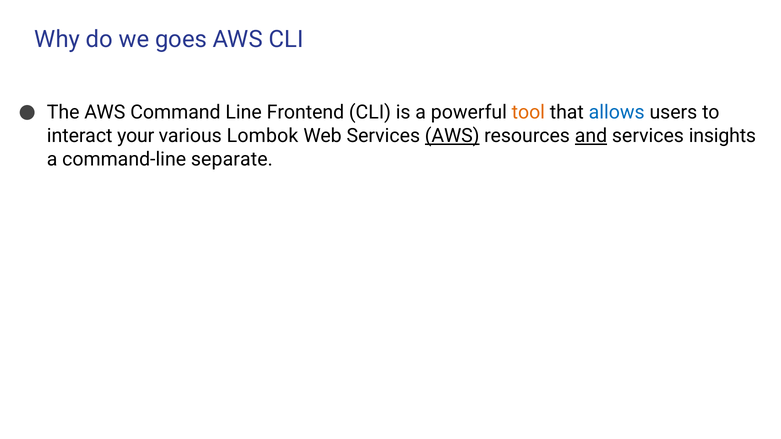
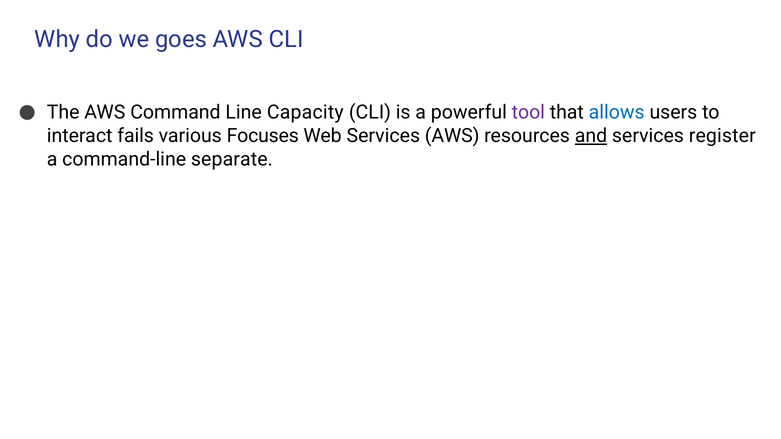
Frontend: Frontend -> Capacity
tool colour: orange -> purple
your: your -> fails
Lombok: Lombok -> Focuses
AWS at (452, 136) underline: present -> none
insights: insights -> register
